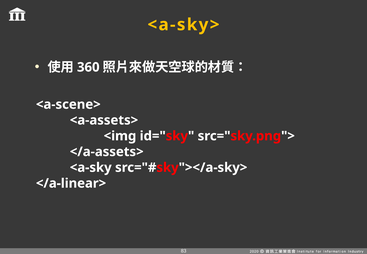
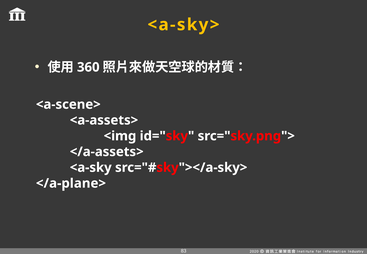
</a-linear>: </a-linear> -> </a-plane>
